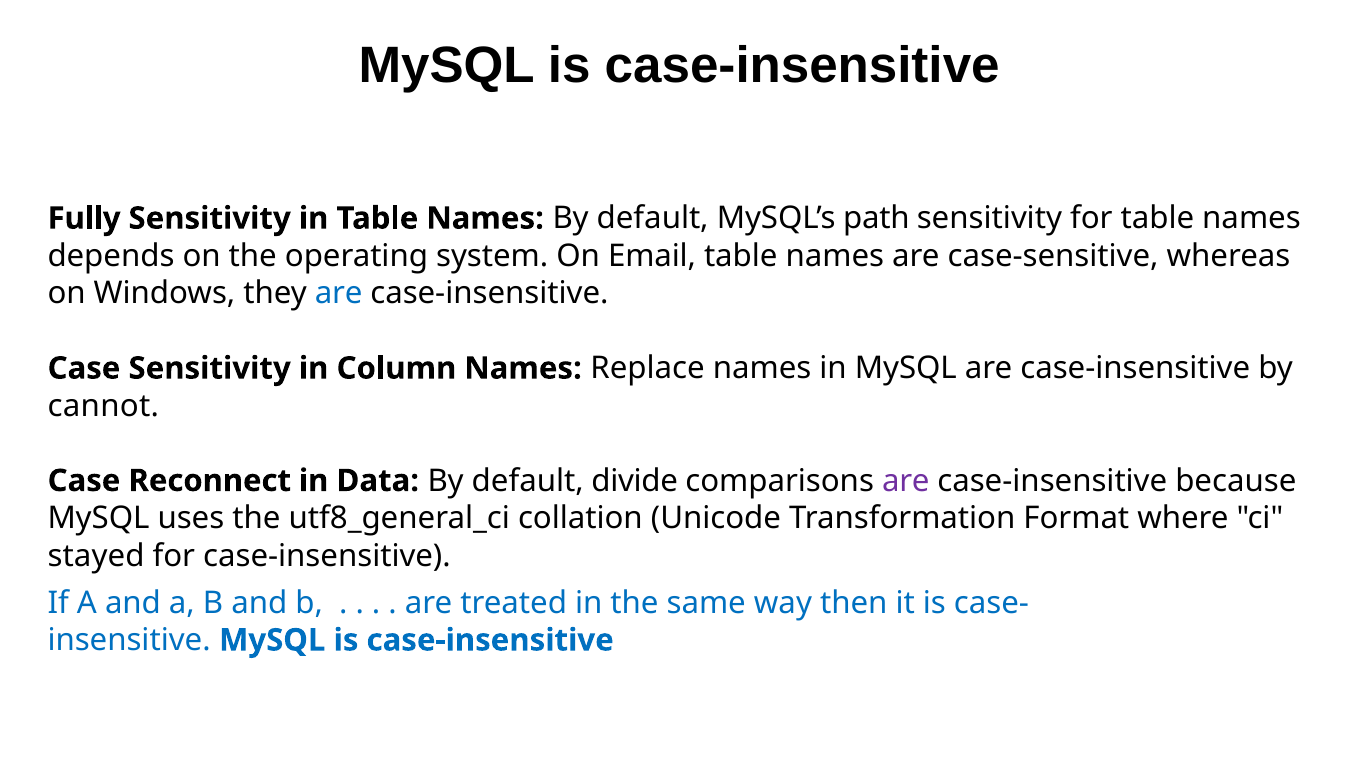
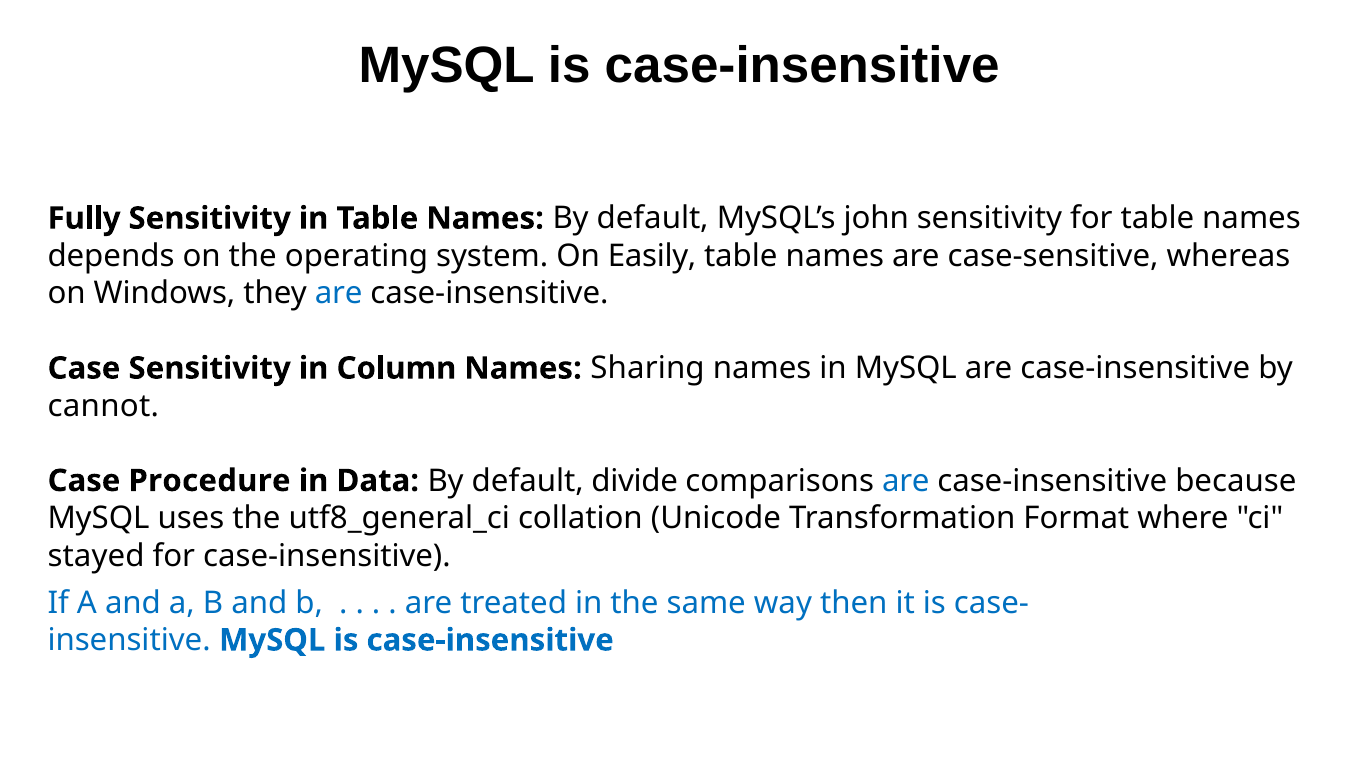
path: path -> john
Email: Email -> Easily
Replace: Replace -> Sharing
Reconnect: Reconnect -> Procedure
are at (906, 481) colour: purple -> blue
